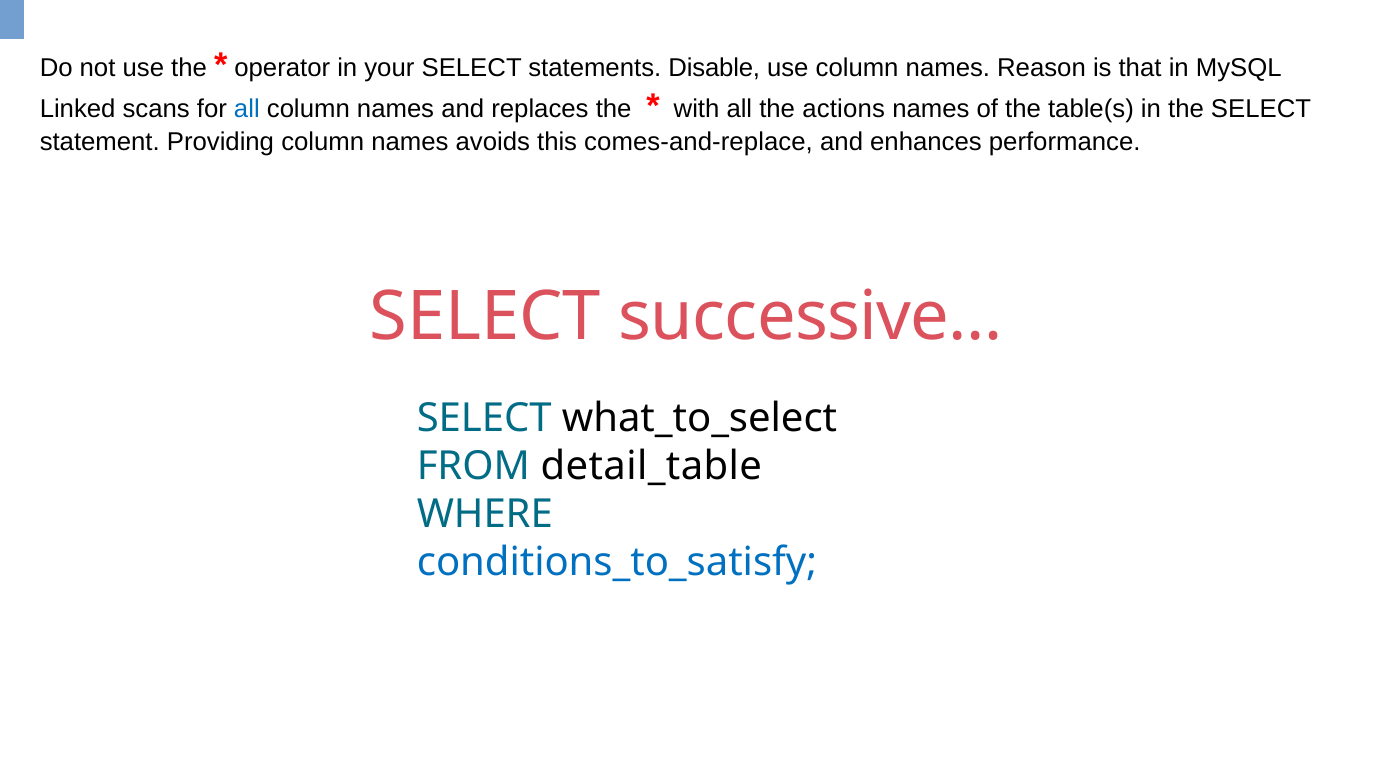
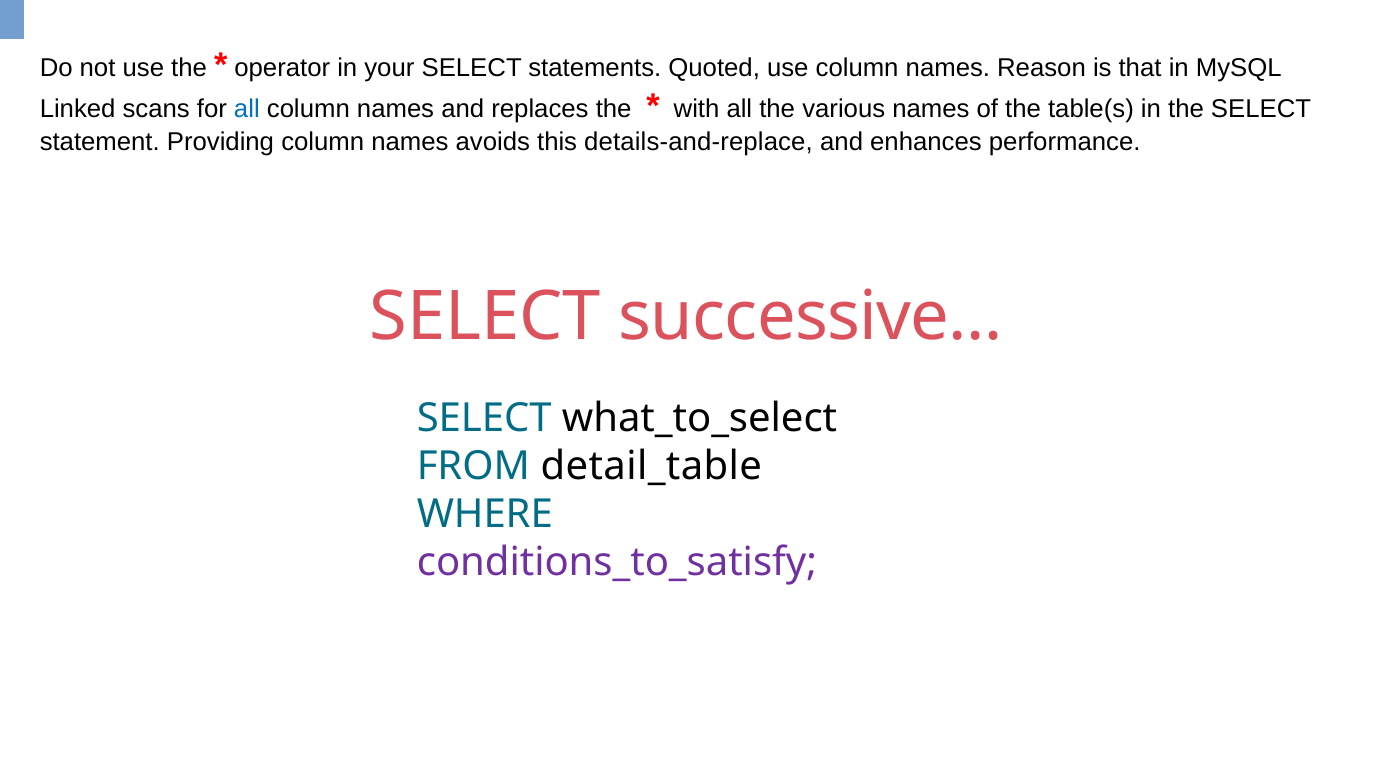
Disable: Disable -> Quoted
actions: actions -> various
comes-and-replace: comes-and-replace -> details-and-replace
conditions_to_satisfy colour: blue -> purple
